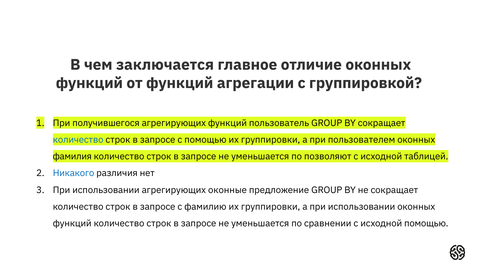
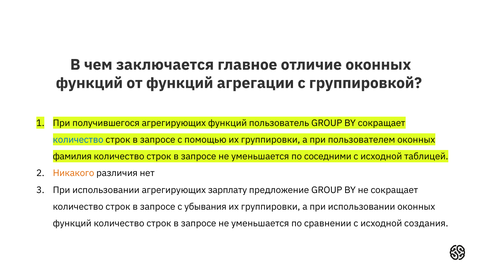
позволяют: позволяют -> соседними
Никакого colour: blue -> orange
оконные: оконные -> зарплату
фамилию: фамилию -> убывания
исходной помощью: помощью -> создания
